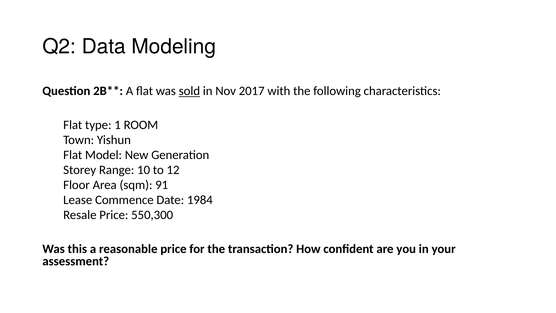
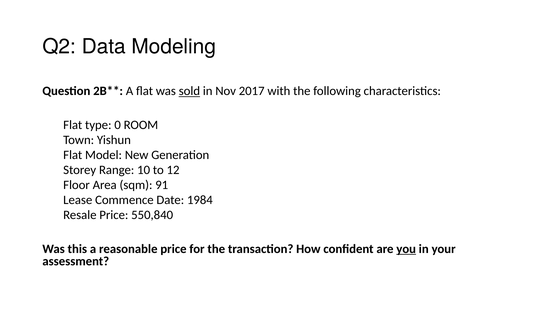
1: 1 -> 0
550,300: 550,300 -> 550,840
you underline: none -> present
